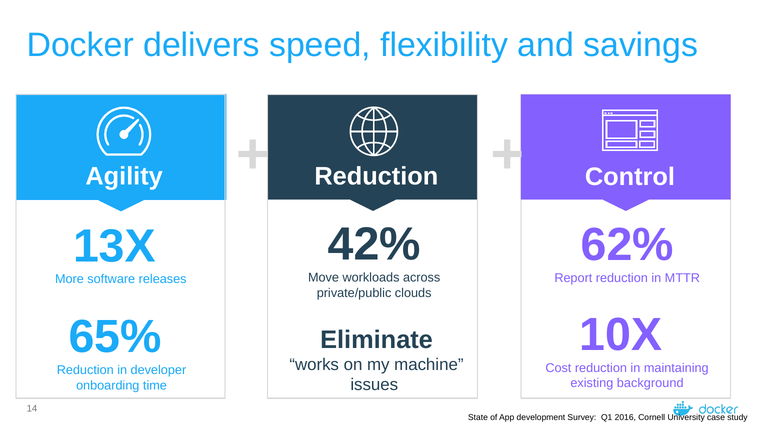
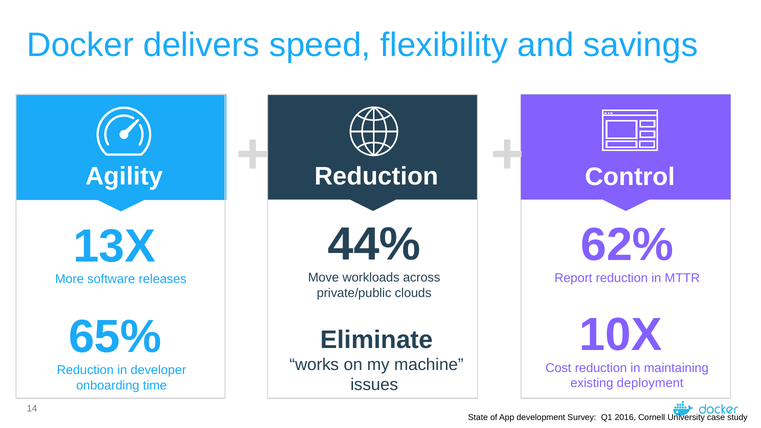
42%: 42% -> 44%
background: background -> deployment
